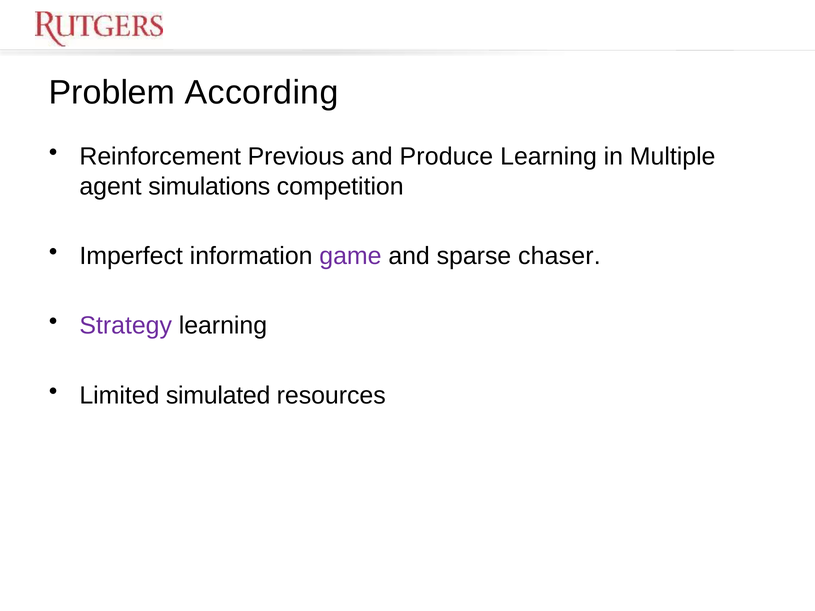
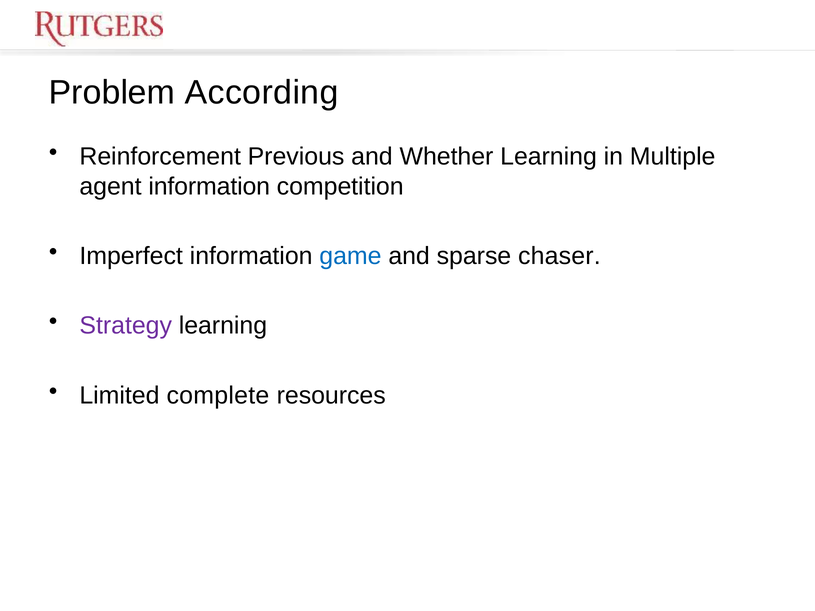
Produce: Produce -> Whether
agent simulations: simulations -> information
game colour: purple -> blue
simulated: simulated -> complete
